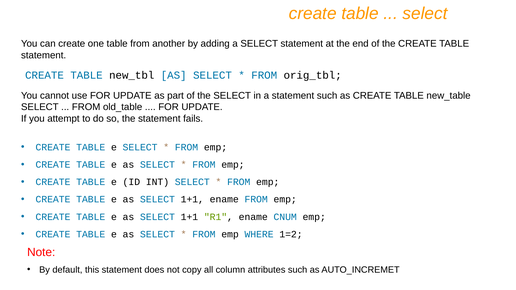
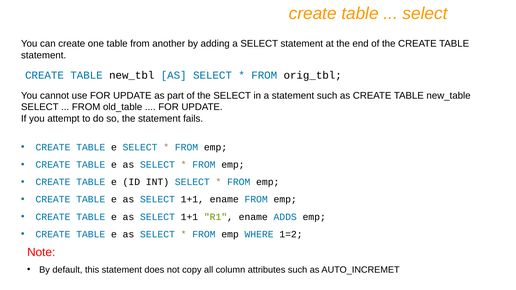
CNUM: CNUM -> ADDS
